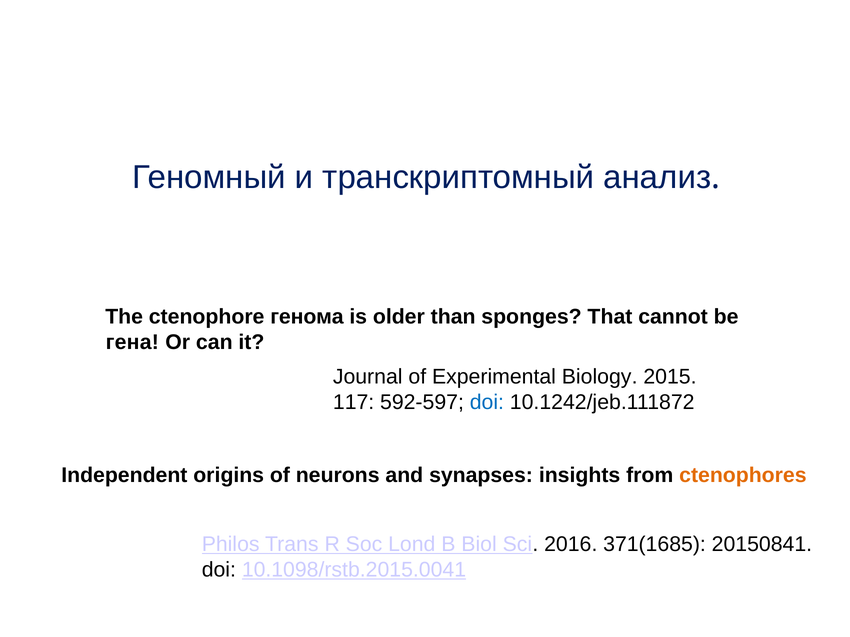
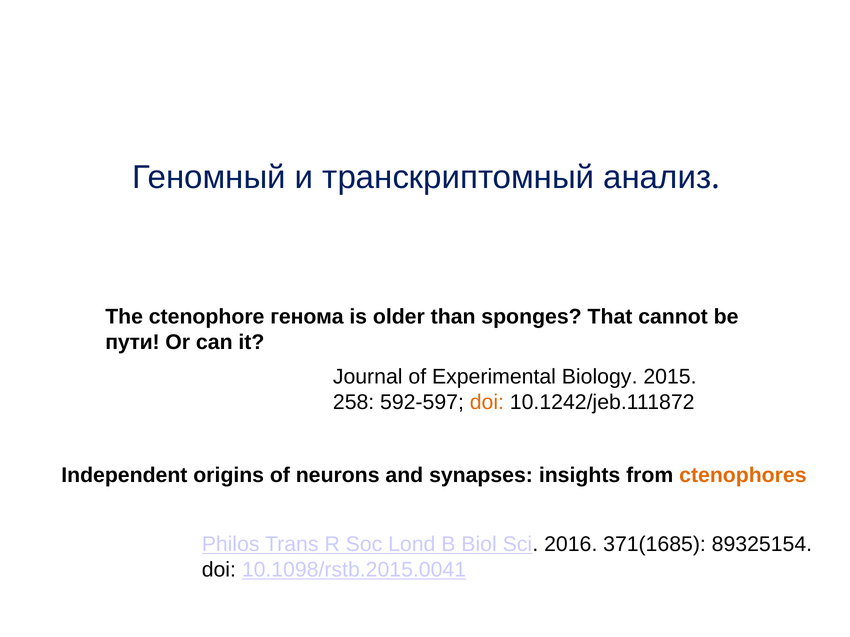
гена: гена -> пути
117: 117 -> 258
doi at (487, 403) colour: blue -> orange
20150841: 20150841 -> 89325154
